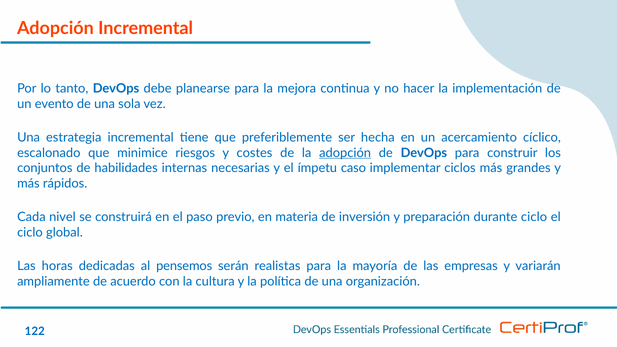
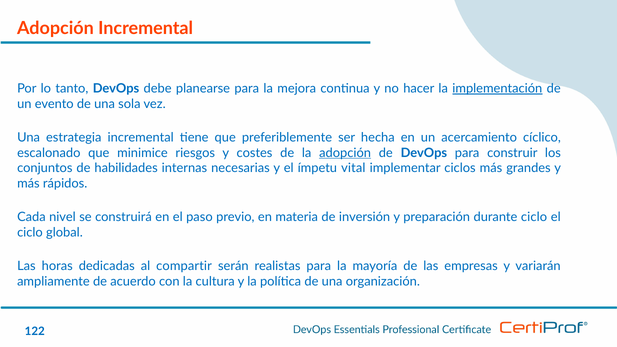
implementación underline: none -> present
caso: caso -> vital
pensemos: pensemos -> compartir
